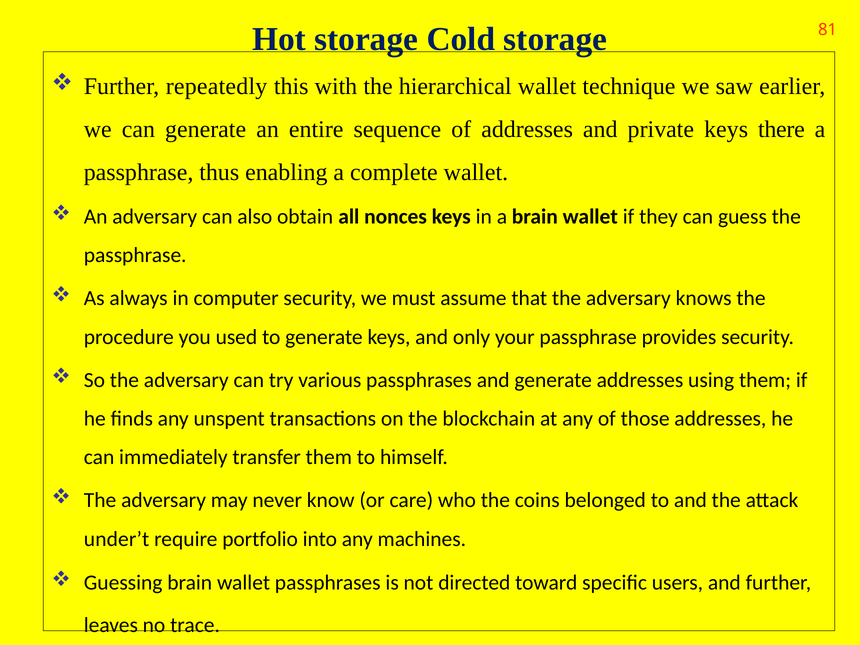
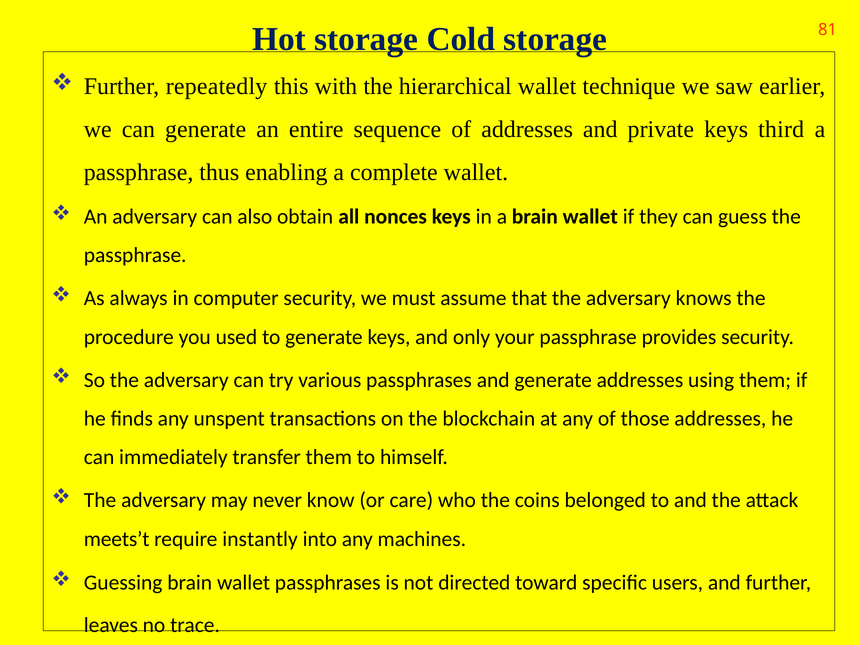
there: there -> third
under’t: under’t -> meets’t
portfolio: portfolio -> instantly
